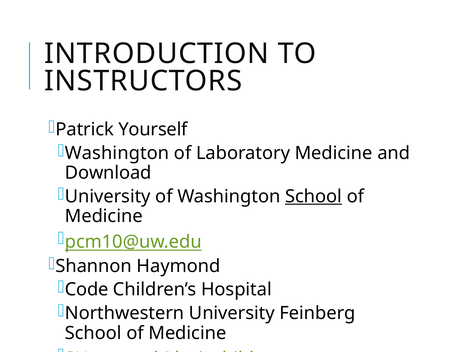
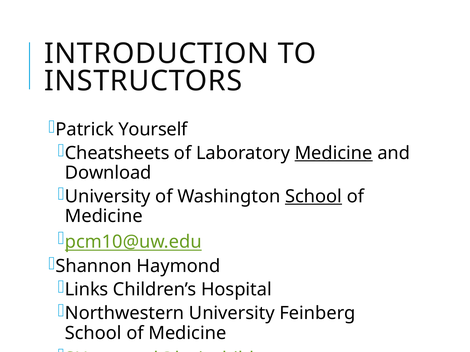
Washington at (117, 153): Washington -> Cheatsheets
Medicine at (334, 153) underline: none -> present
Code: Code -> Links
